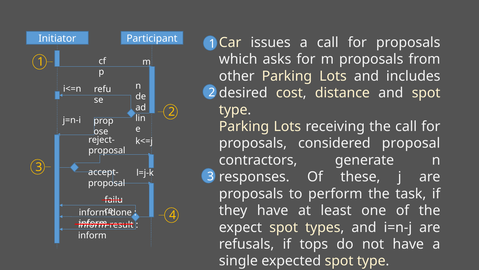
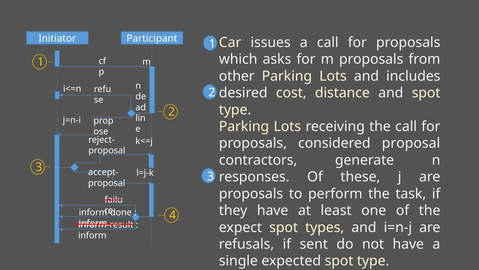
tops: tops -> sent
